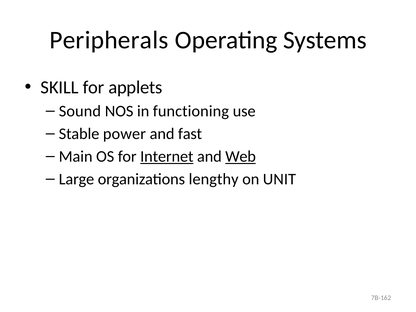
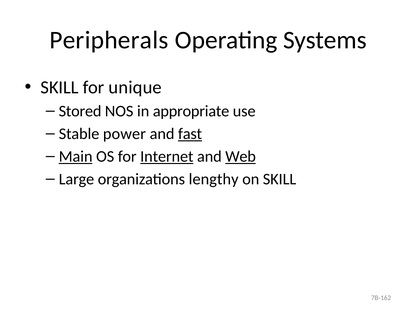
applets: applets -> unique
Sound: Sound -> Stored
functioning: functioning -> appropriate
fast underline: none -> present
Main underline: none -> present
on UNIT: UNIT -> SKILL
